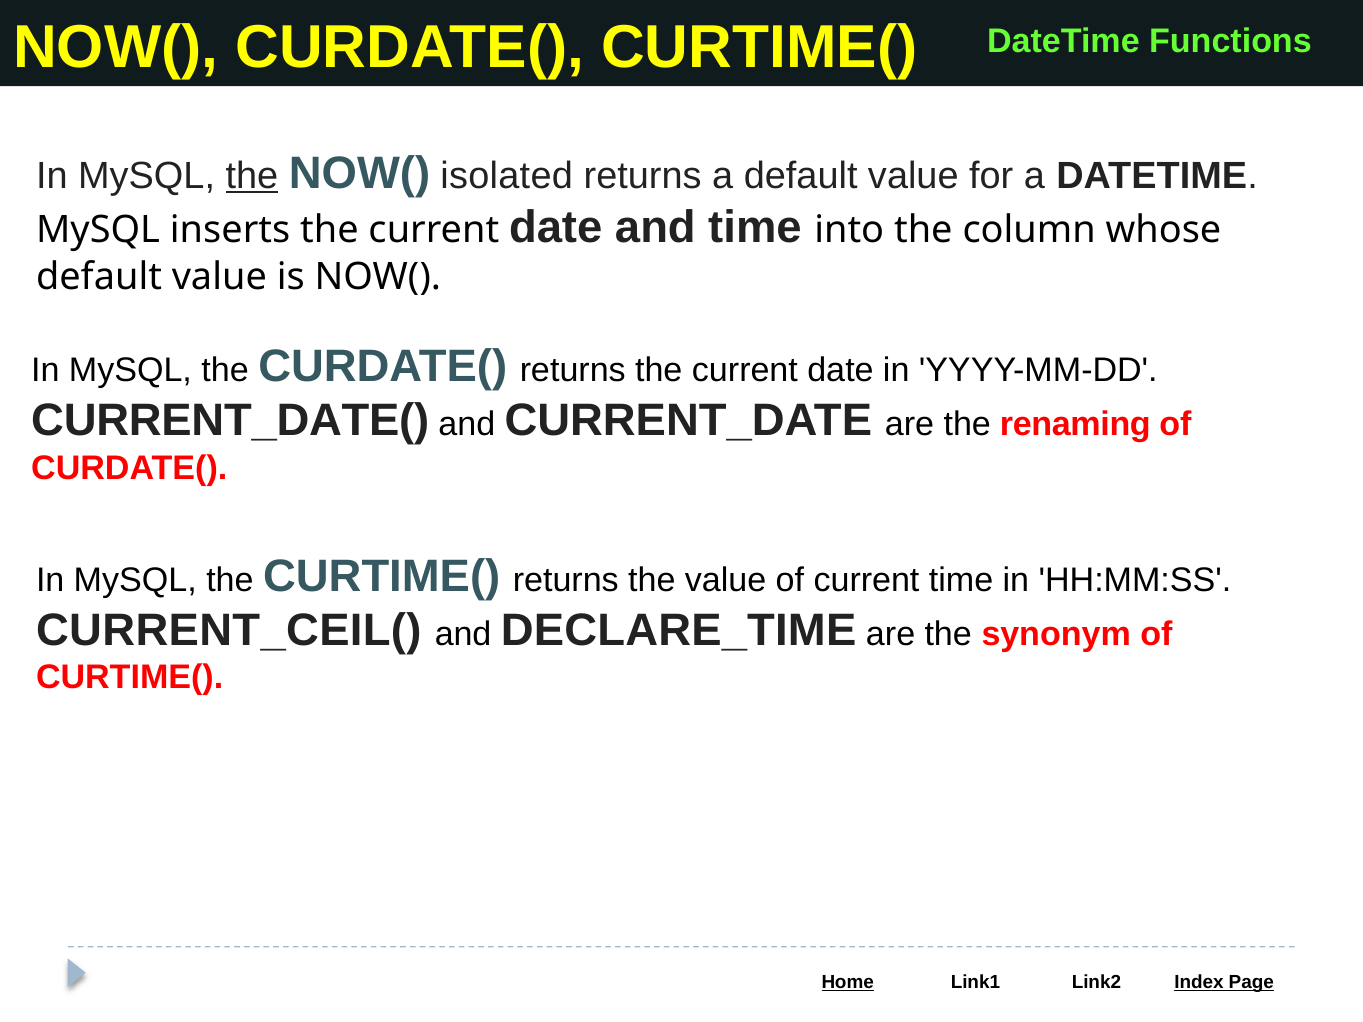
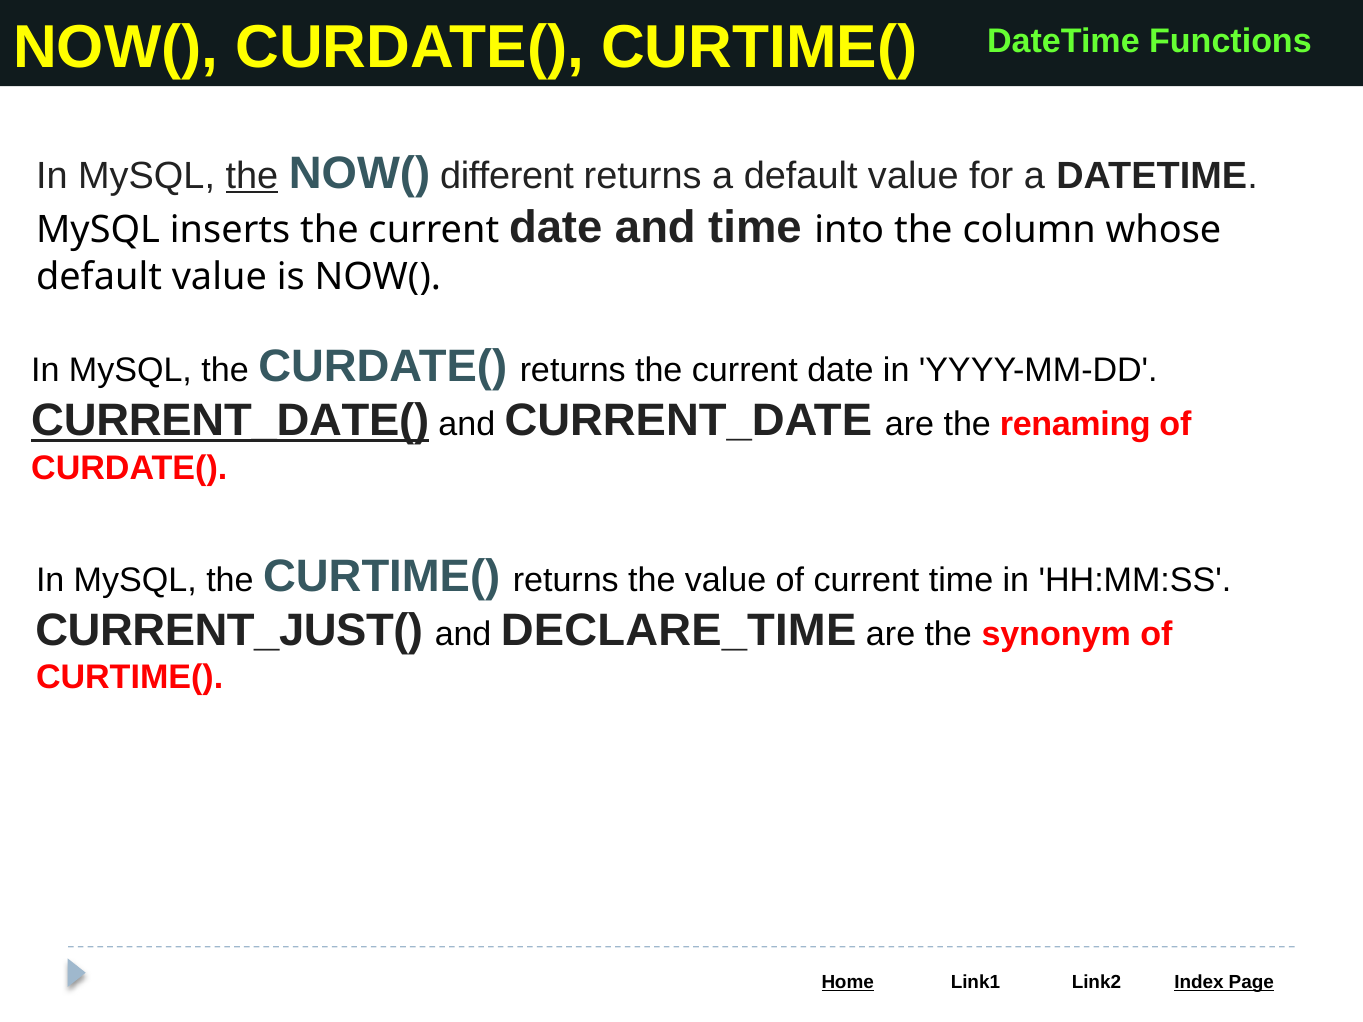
isolated: isolated -> different
CURRENT_DATE( underline: none -> present
CURRENT_CEIL(: CURRENT_CEIL( -> CURRENT_JUST(
